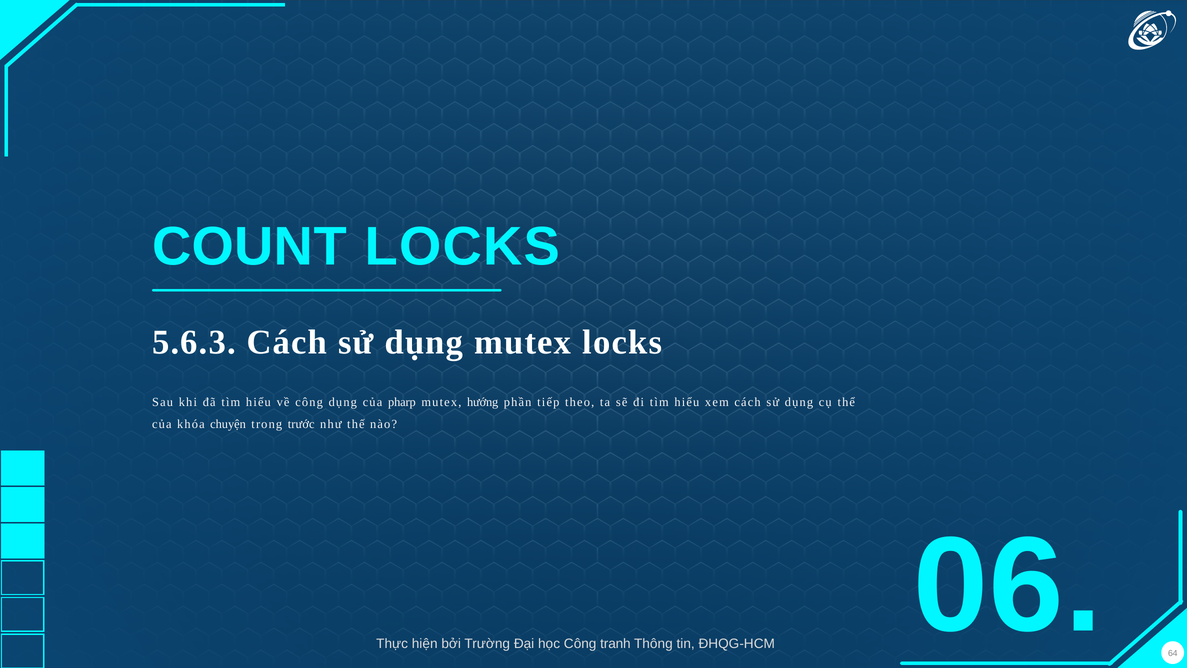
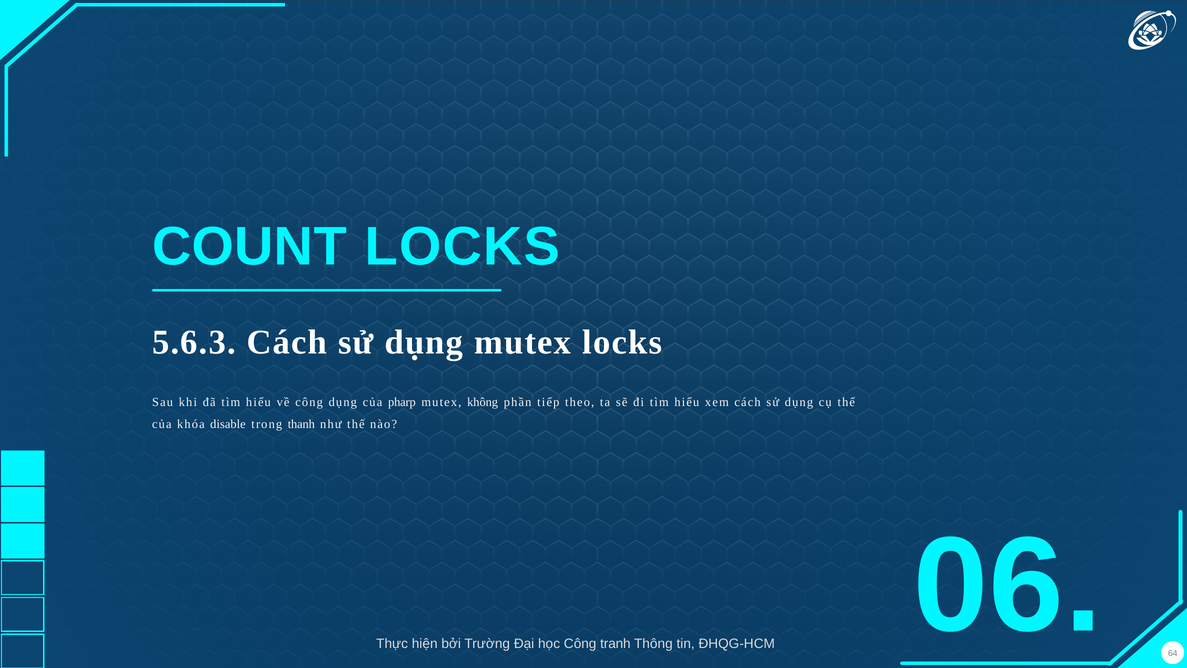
hướng: hướng -> không
chuyện: chuyện -> disable
trước: trước -> thanh
